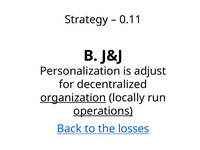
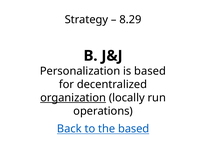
0.11: 0.11 -> 8.29
is adjust: adjust -> based
operations underline: present -> none
the losses: losses -> based
